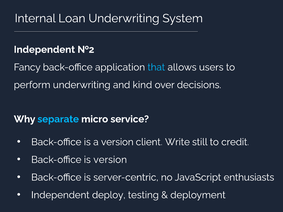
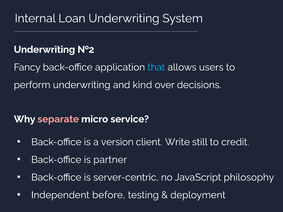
Independent at (44, 50): Independent -> Underwriting
separate colour: light blue -> pink
is version: version -> partner
enthusiasts: enthusiasts -> philosophy
deploy: deploy -> before
